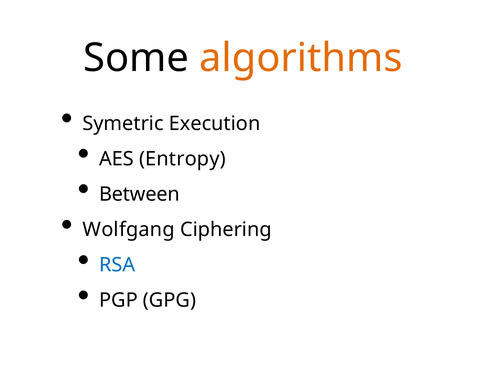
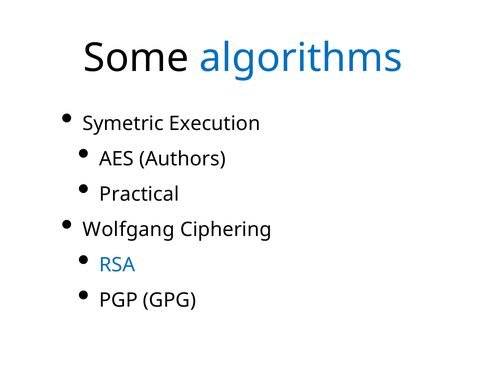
algorithms colour: orange -> blue
Entropy: Entropy -> Authors
Between: Between -> Practical
